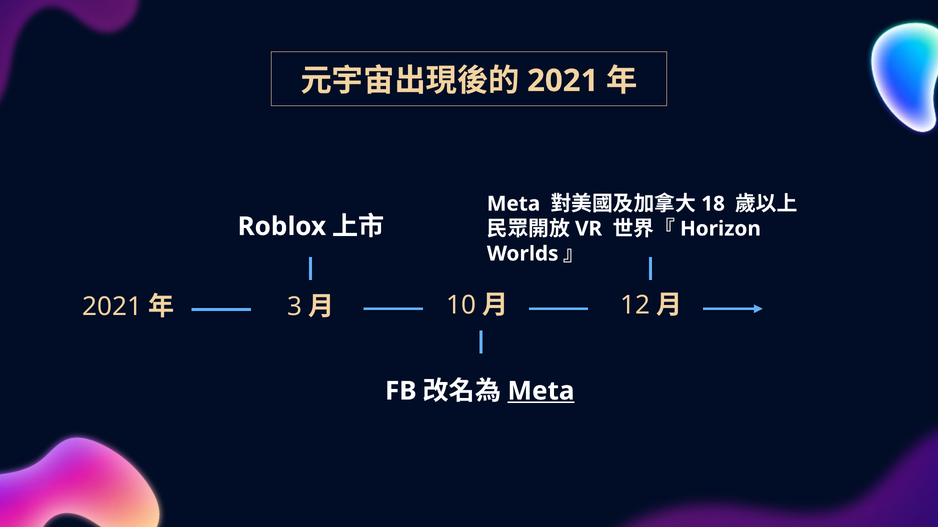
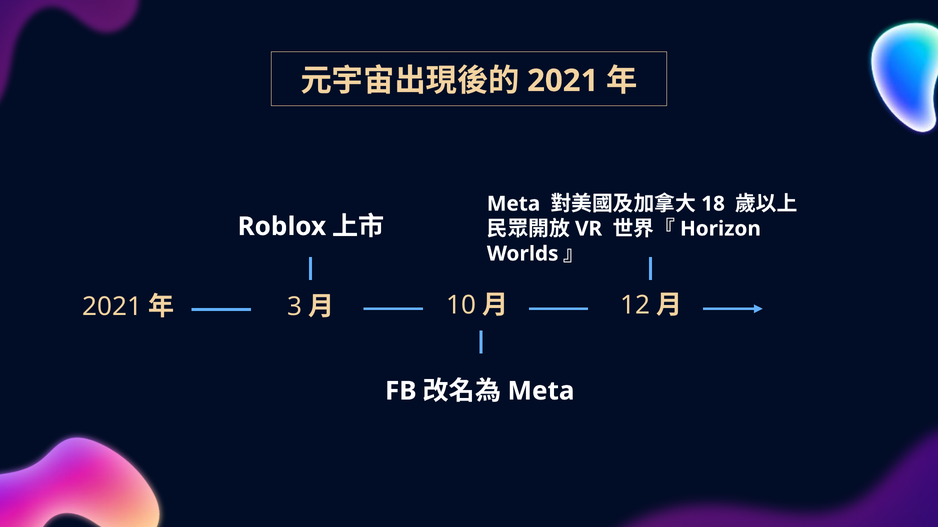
Meta at (541, 391) underline: present -> none
